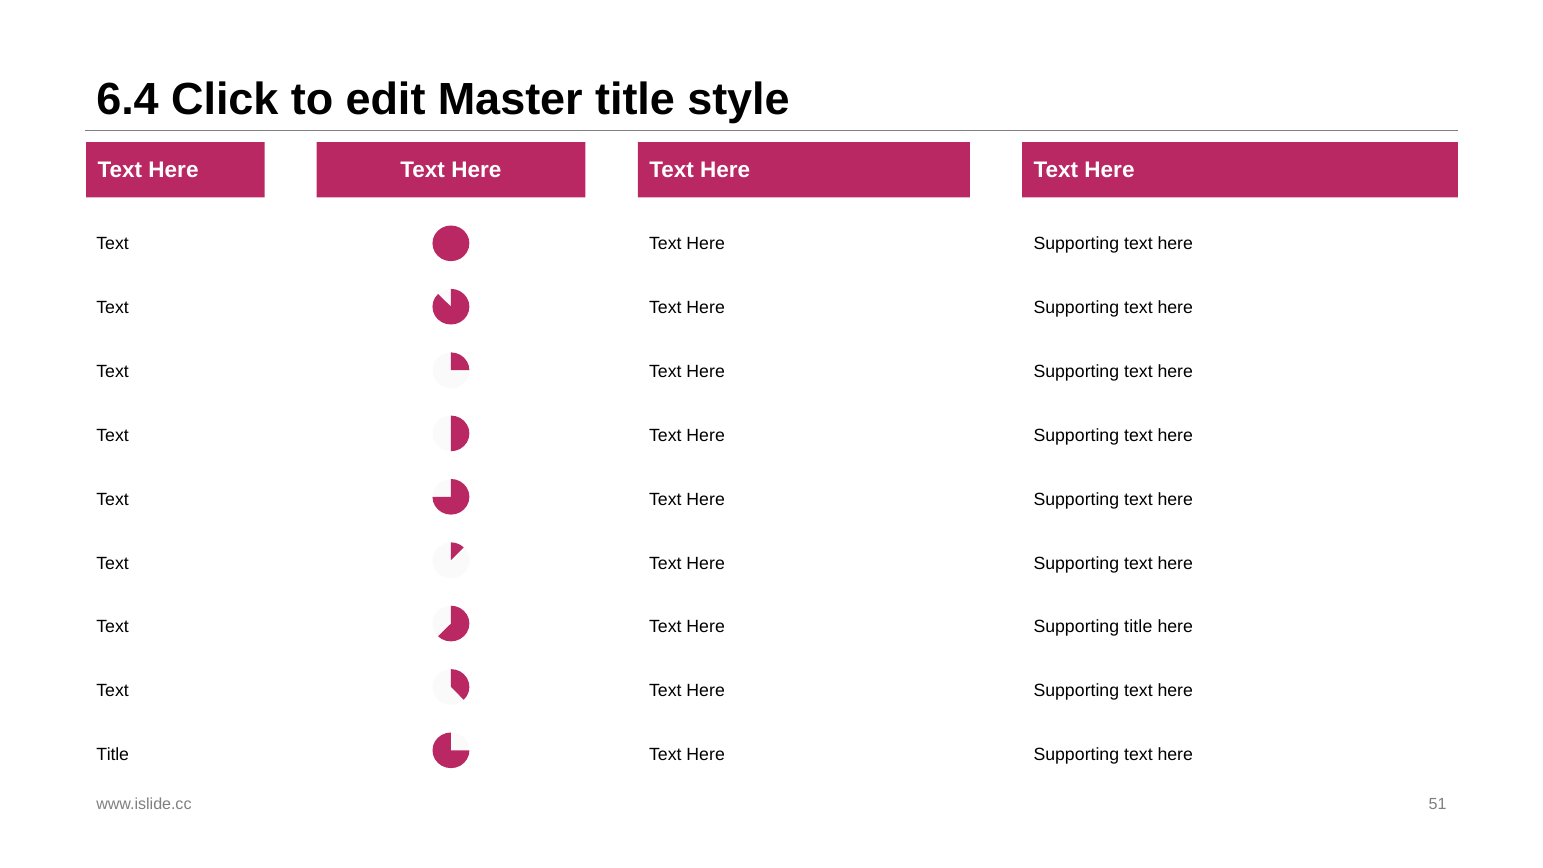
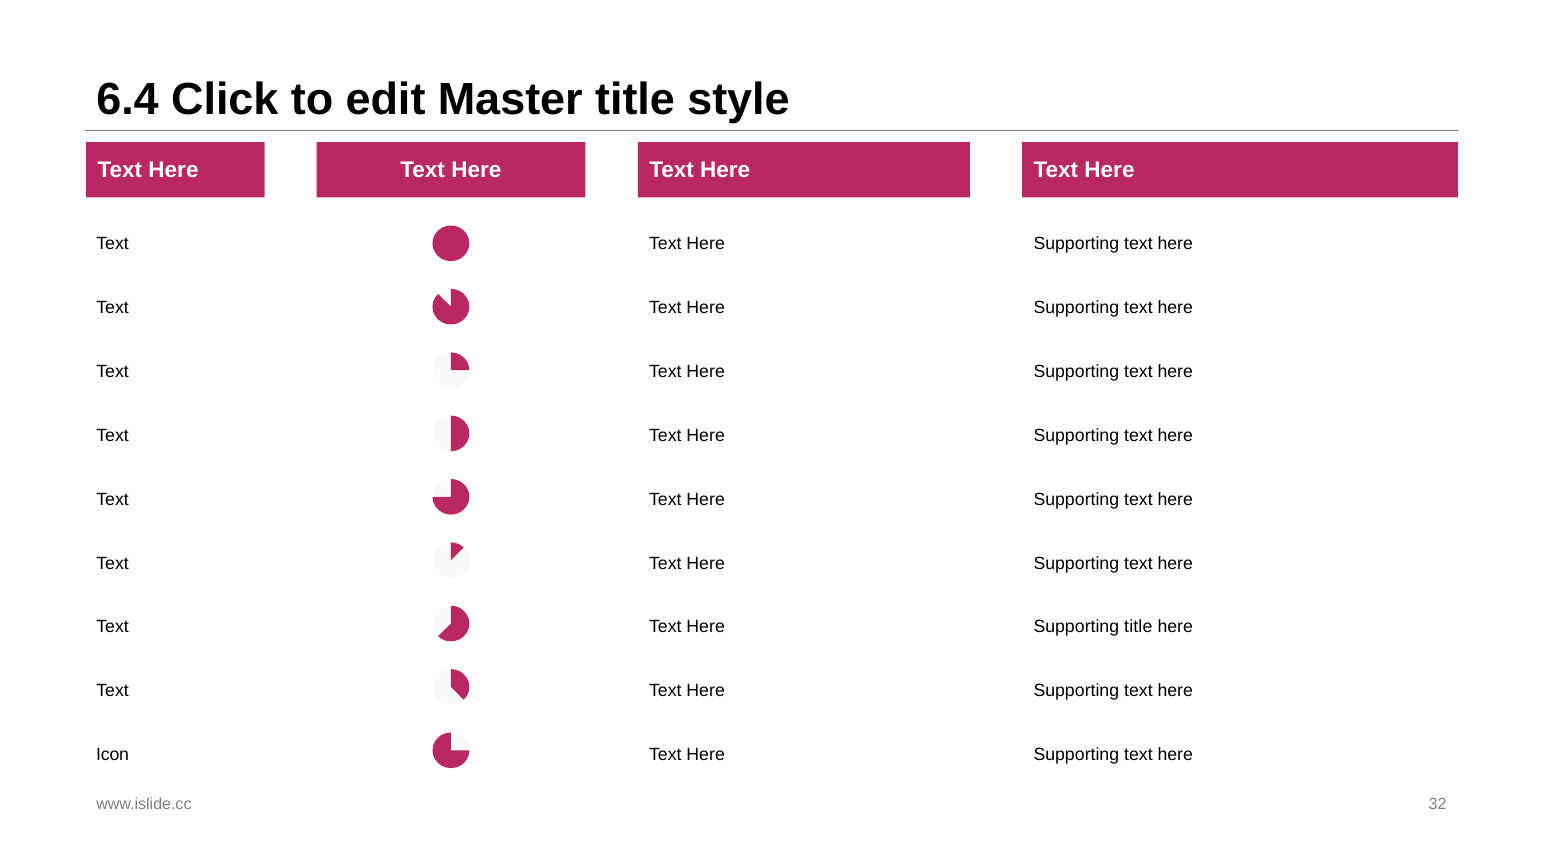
Title at (113, 755): Title -> Icon
51: 51 -> 32
